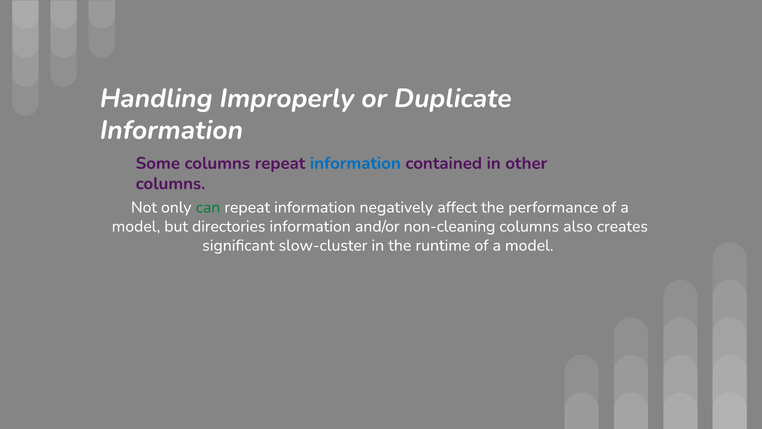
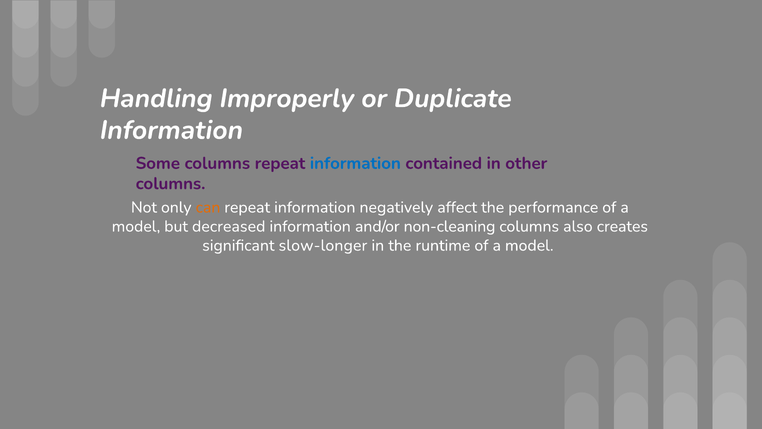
can colour: green -> orange
directories: directories -> decreased
slow-cluster: slow-cluster -> slow-longer
